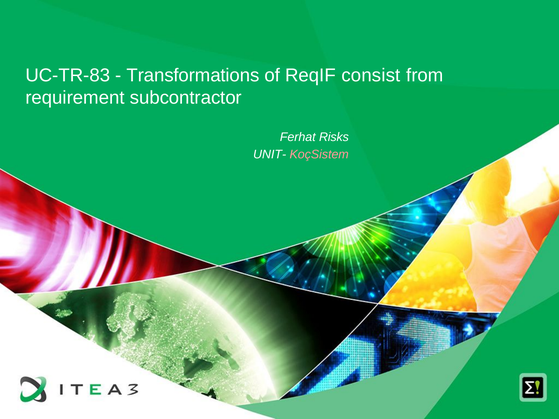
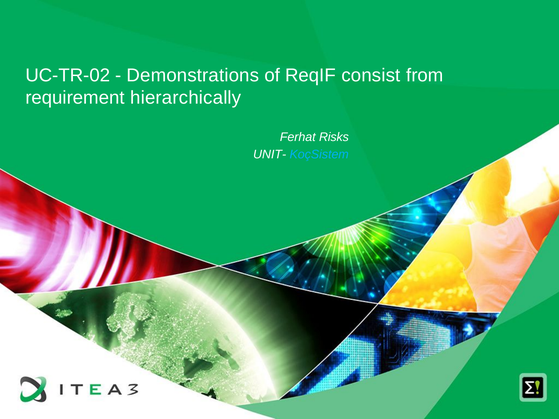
UC-TR-83: UC-TR-83 -> UC-TR-02
Transformations: Transformations -> Demonstrations
subcontractor: subcontractor -> hierarchically
KoçSistem colour: pink -> light blue
